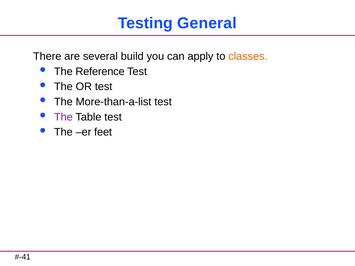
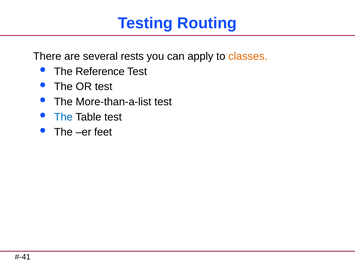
General: General -> Routing
build: build -> rests
The at (63, 117) colour: purple -> blue
